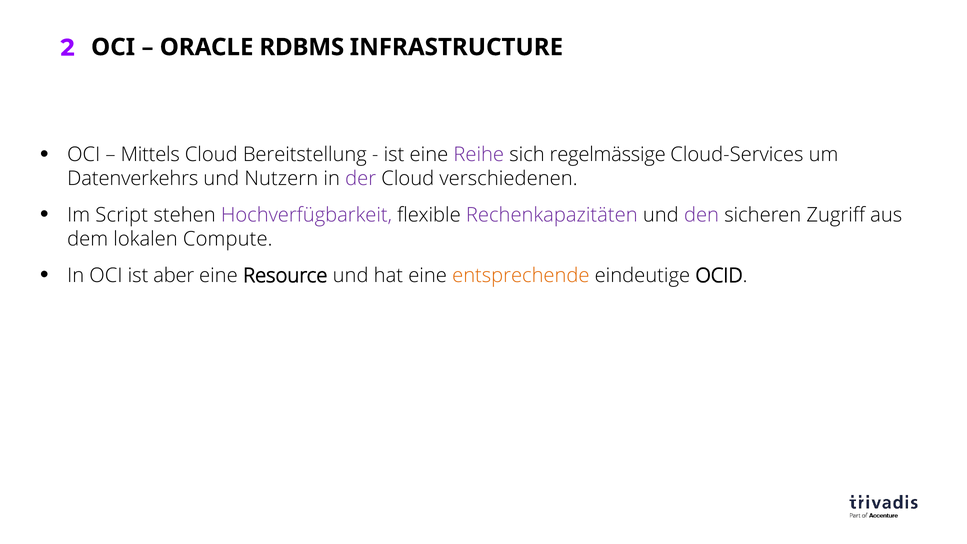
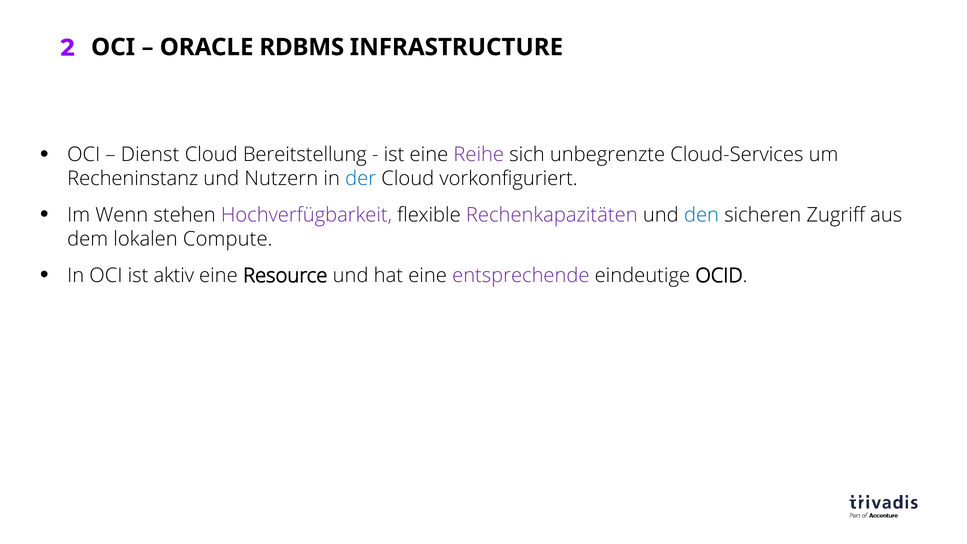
Mittels: Mittels -> Dienst
regelmässige: regelmässige -> unbegrenzte
Datenverkehrs: Datenverkehrs -> Recheninstanz
der colour: purple -> blue
verschiedenen: verschiedenen -> vorkonfiguriert
Script: Script -> Wenn
den colour: purple -> blue
aber: aber -> aktiv
entsprechende colour: orange -> purple
